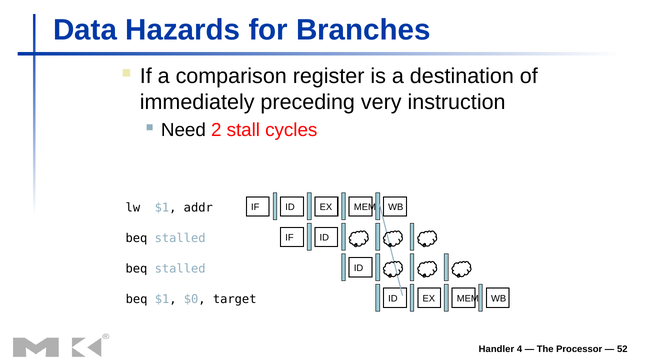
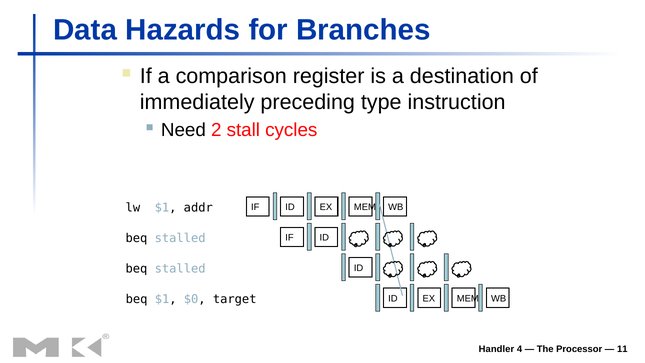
very: very -> type
52: 52 -> 11
